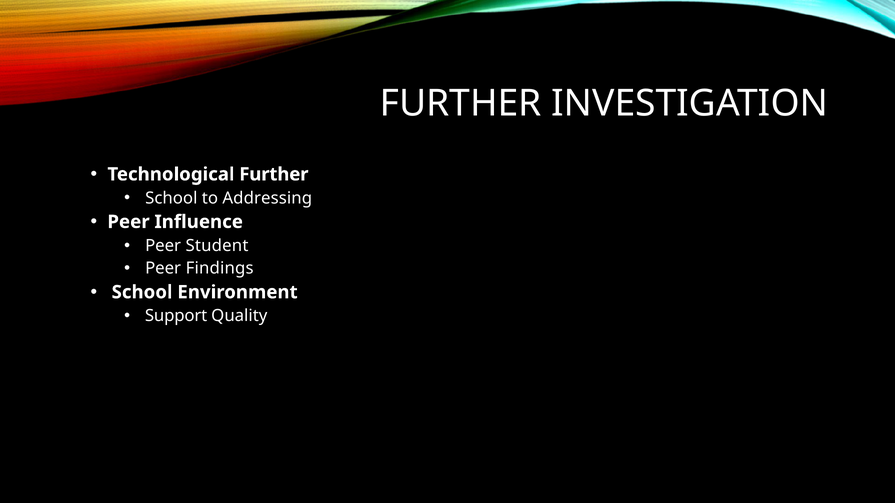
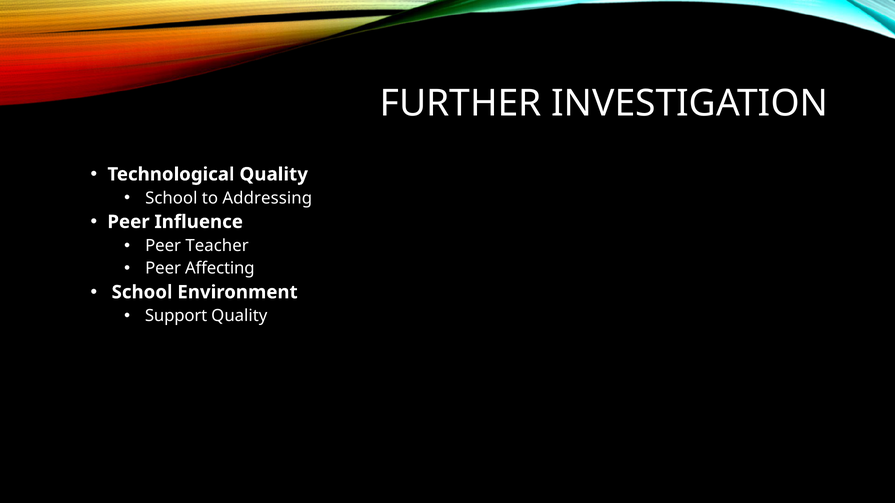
Technological Further: Further -> Quality
Student: Student -> Teacher
Findings: Findings -> Affecting
